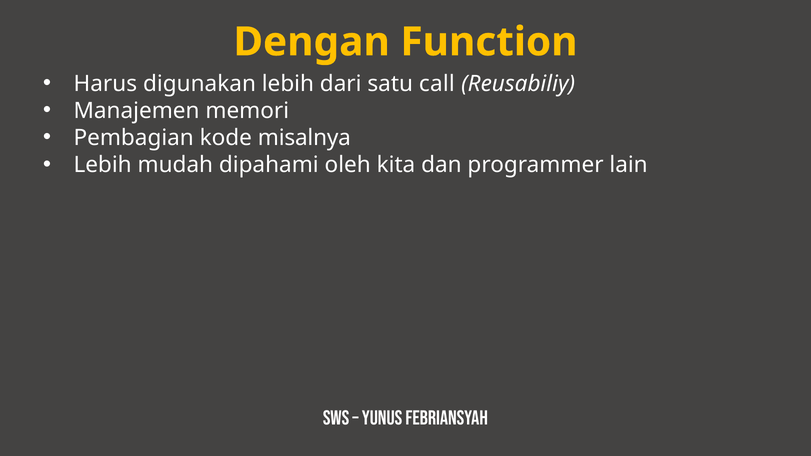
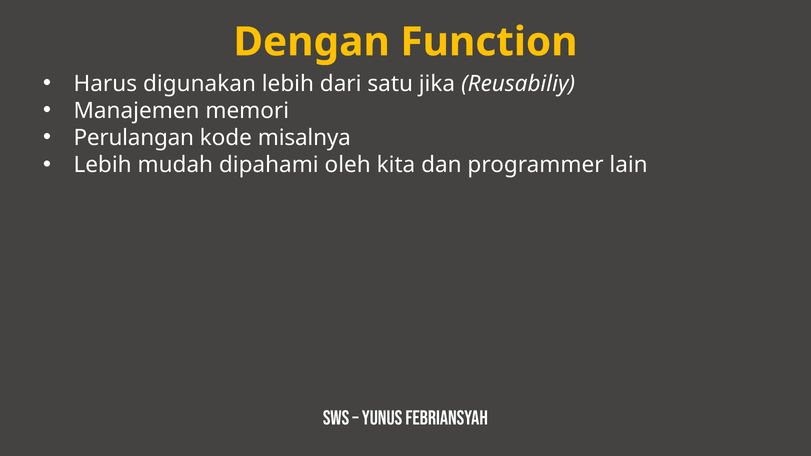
call: call -> jika
Pembagian: Pembagian -> Perulangan
